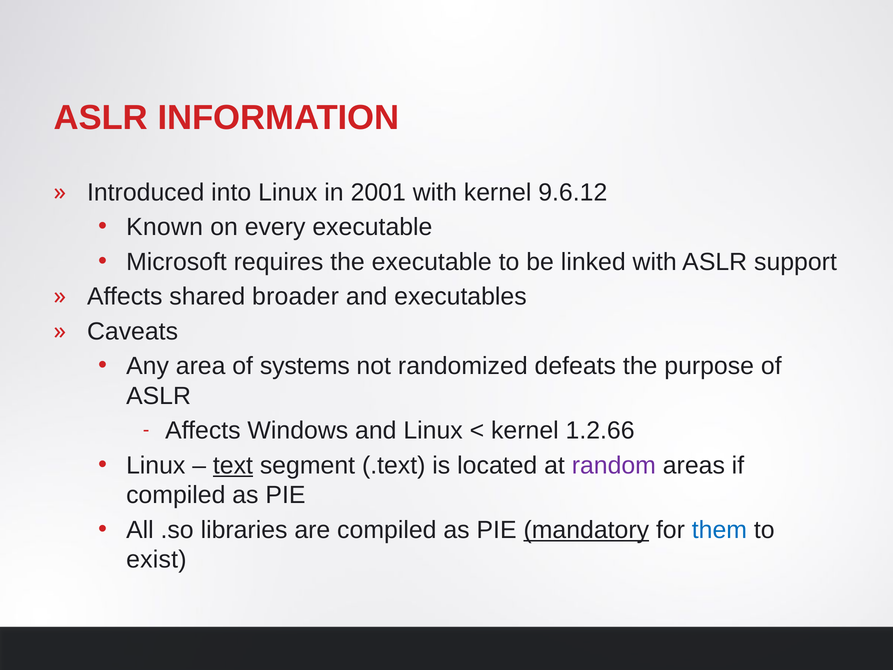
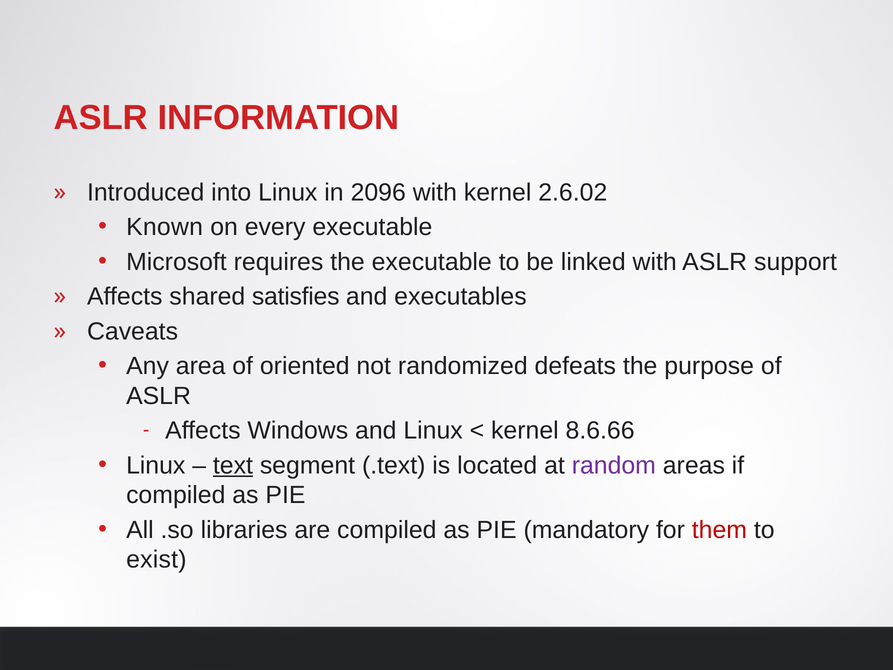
2001: 2001 -> 2096
9.6.12: 9.6.12 -> 2.6.02
broader: broader -> satisfies
systems: systems -> oriented
1.2.66: 1.2.66 -> 8.6.66
mandatory underline: present -> none
them colour: blue -> red
